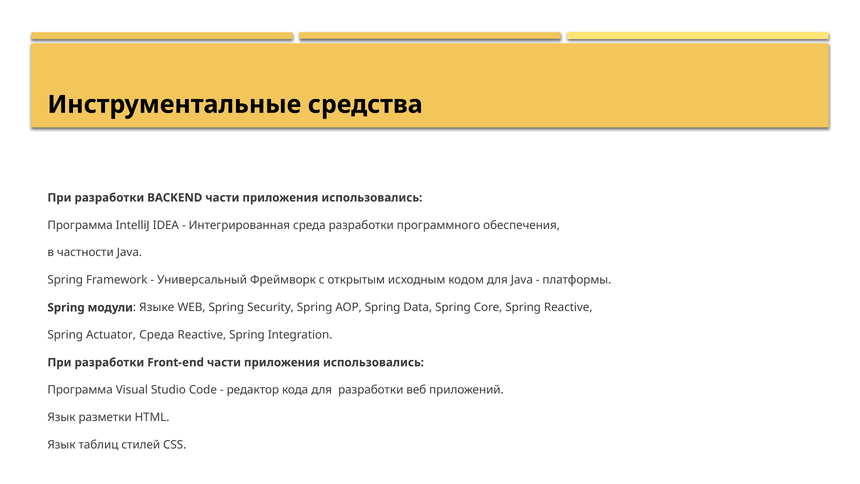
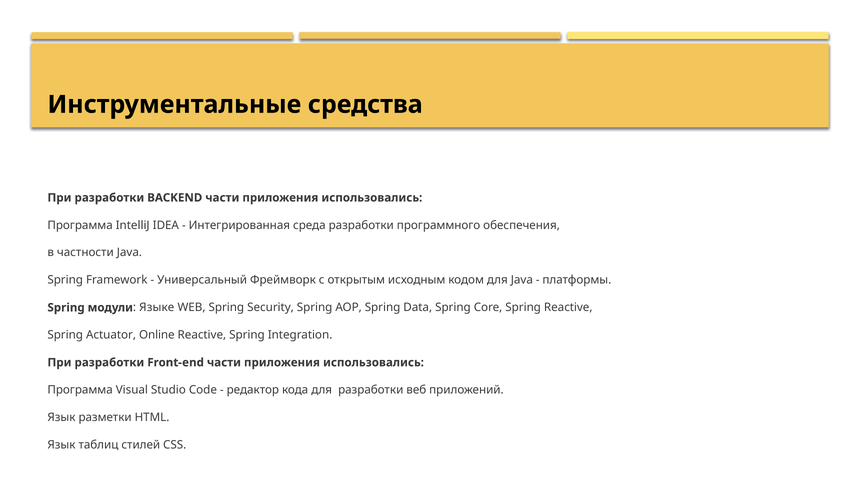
Actuator Среда: Среда -> Online
